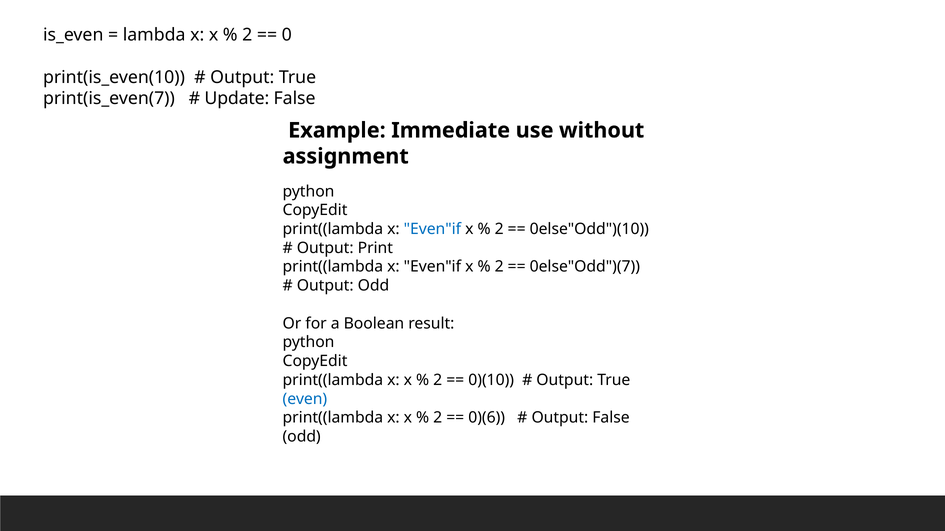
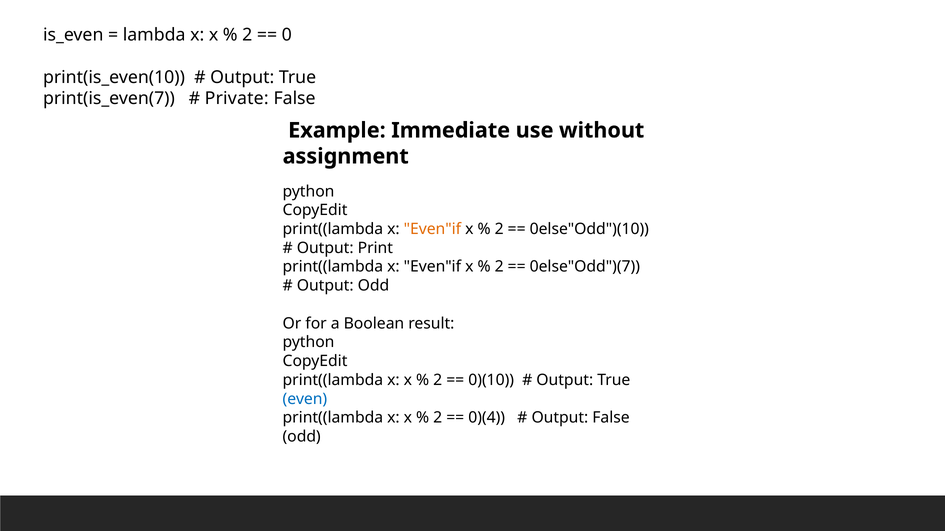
Update: Update -> Private
Even"if at (432, 229) colour: blue -> orange
0)(6: 0)(6 -> 0)(4
